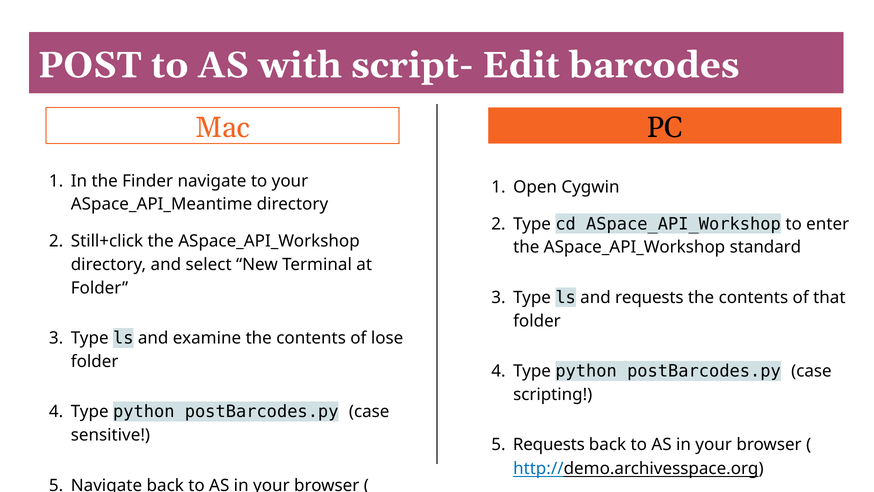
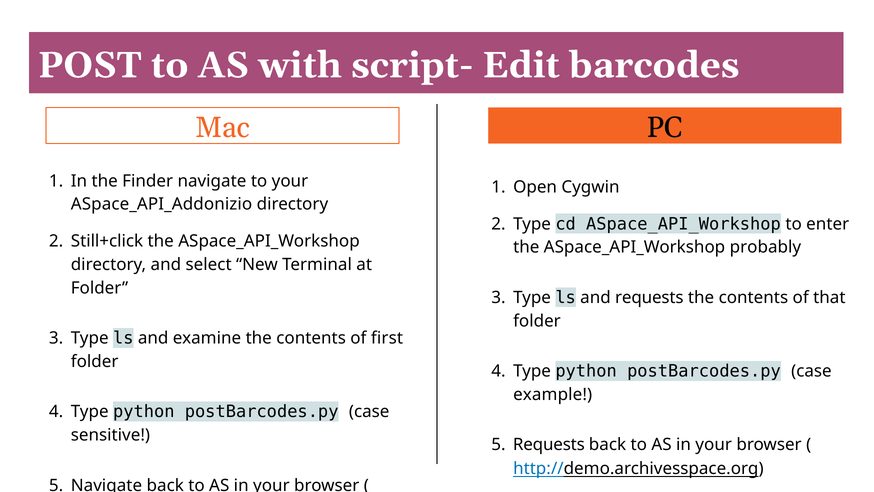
ASpace_API_Meantime: ASpace_API_Meantime -> ASpace_API_Addonizio
standard: standard -> probably
lose: lose -> first
scripting: scripting -> example
